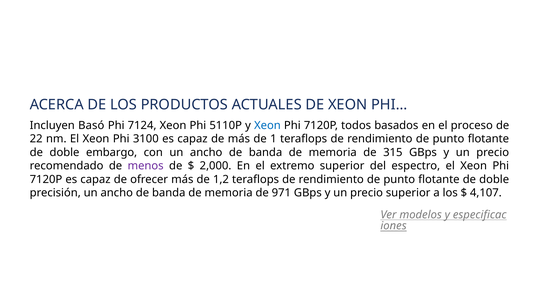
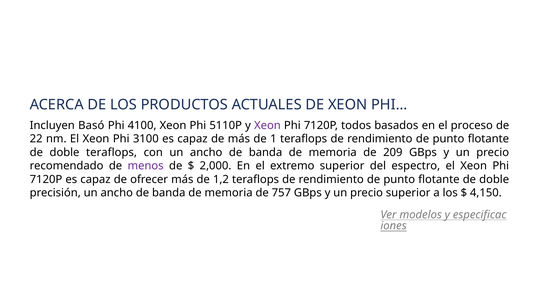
7124: 7124 -> 4100
Xeon at (267, 126) colour: blue -> purple
doble embargo: embargo -> teraflops
315: 315 -> 209
971: 971 -> 757
4,107: 4,107 -> 4,150
